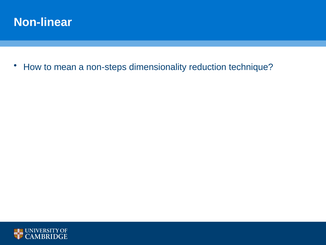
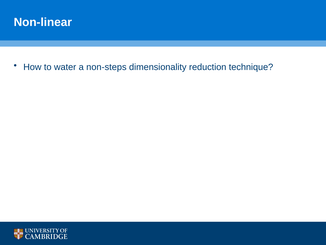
mean: mean -> water
